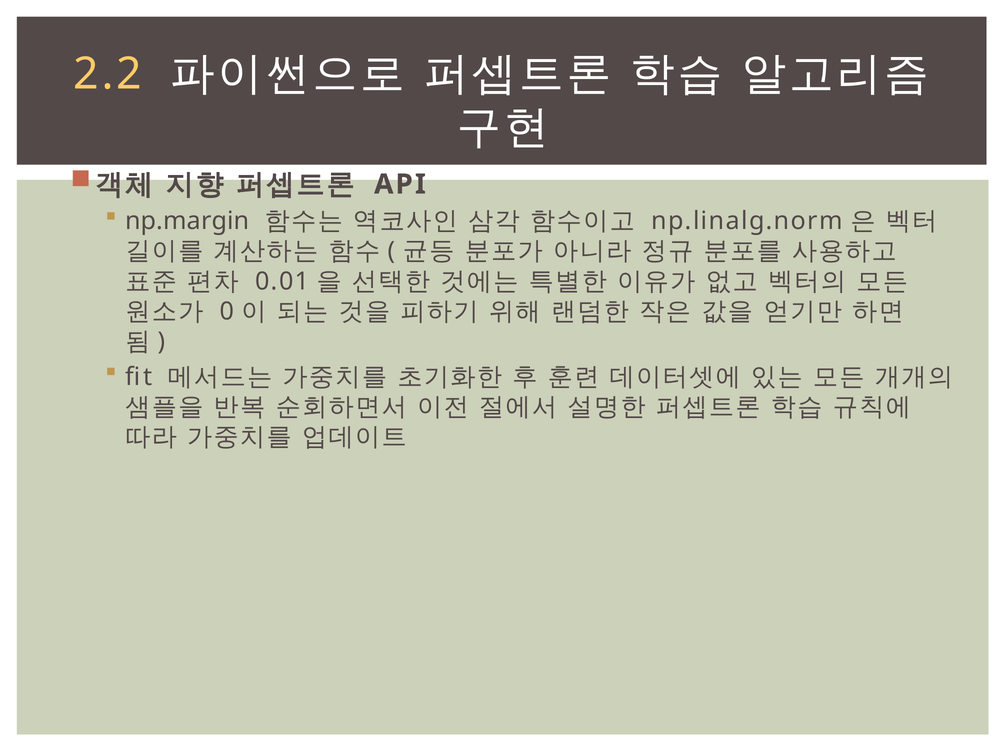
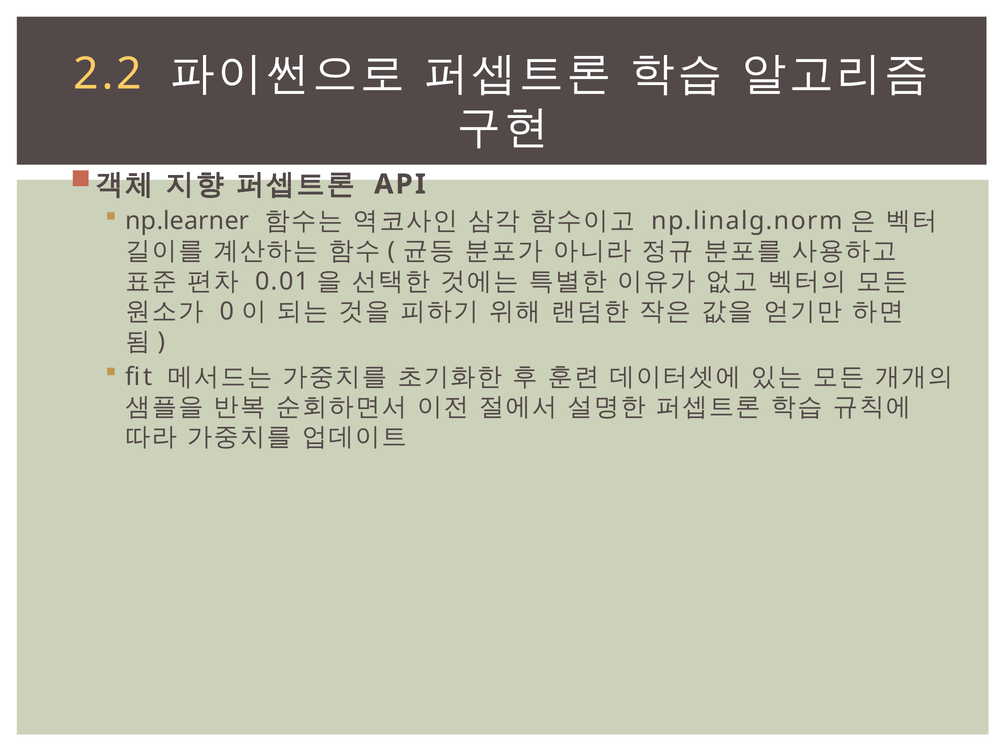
np.margin: np.margin -> np.learner
